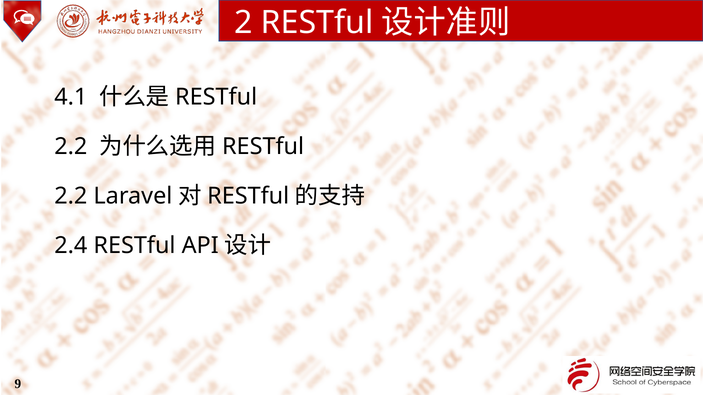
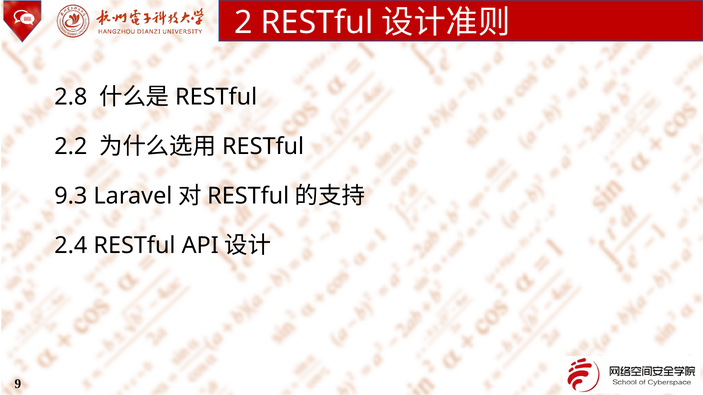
4.1: 4.1 -> 2.8
2.2 at (71, 196): 2.2 -> 9.3
